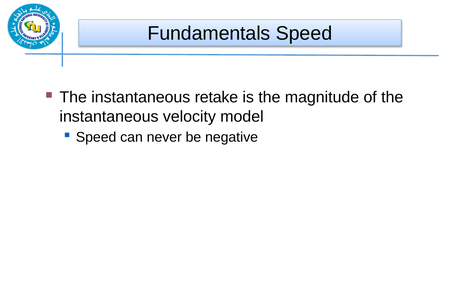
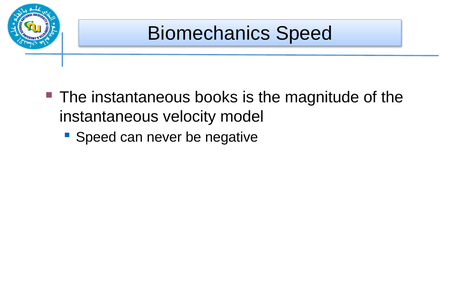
Fundamentals: Fundamentals -> Biomechanics
retake: retake -> books
